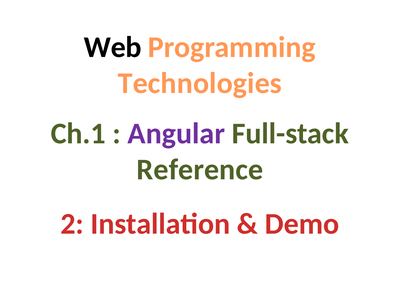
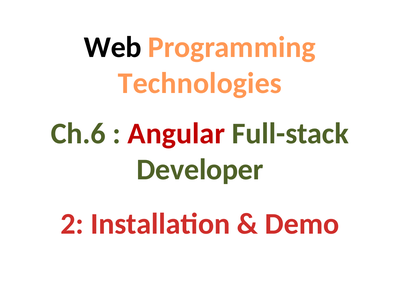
Ch.1: Ch.1 -> Ch.6
Angular colour: purple -> red
Reference: Reference -> Developer
